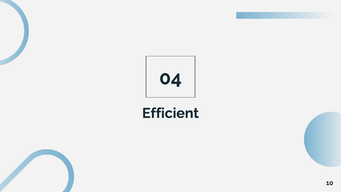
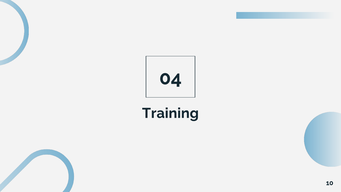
Efficient: Efficient -> Training
